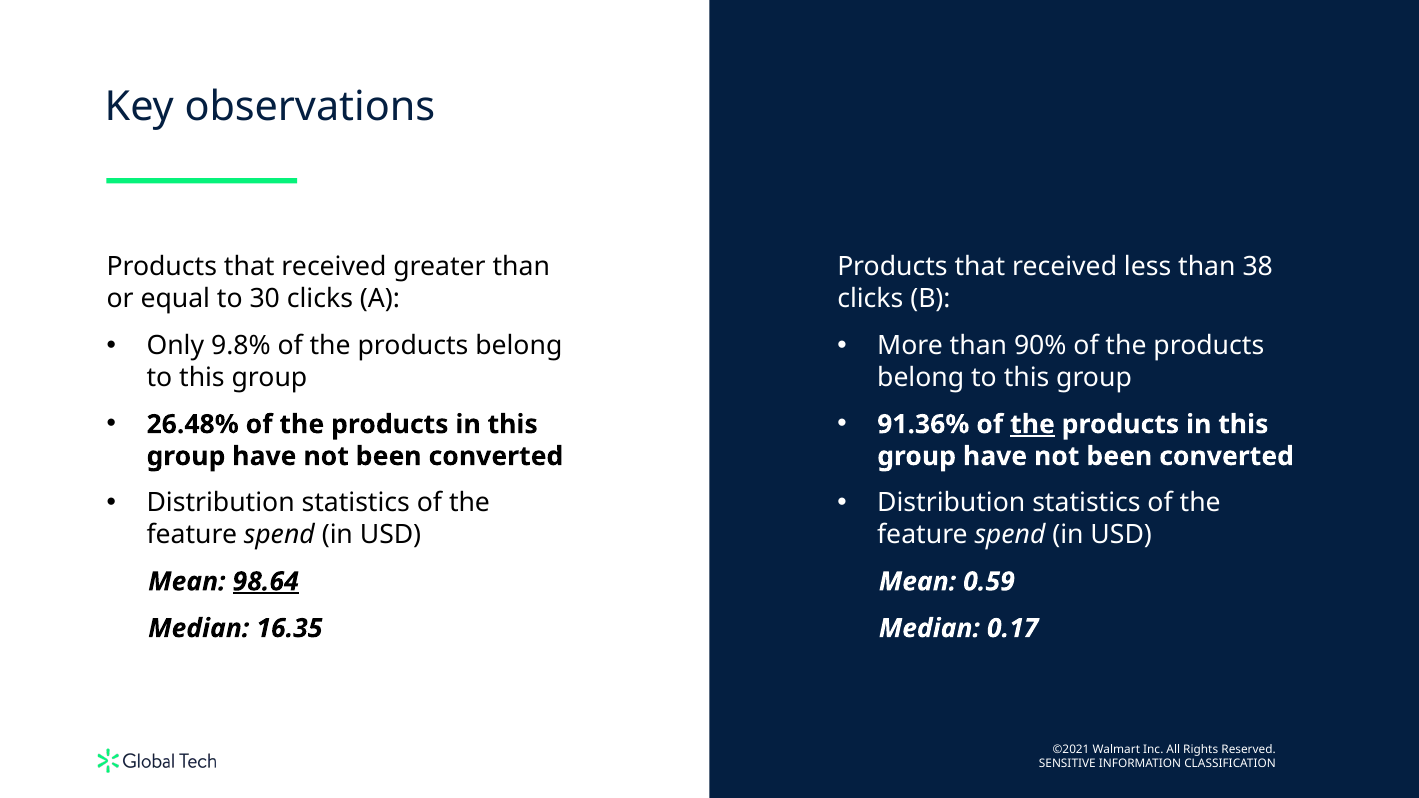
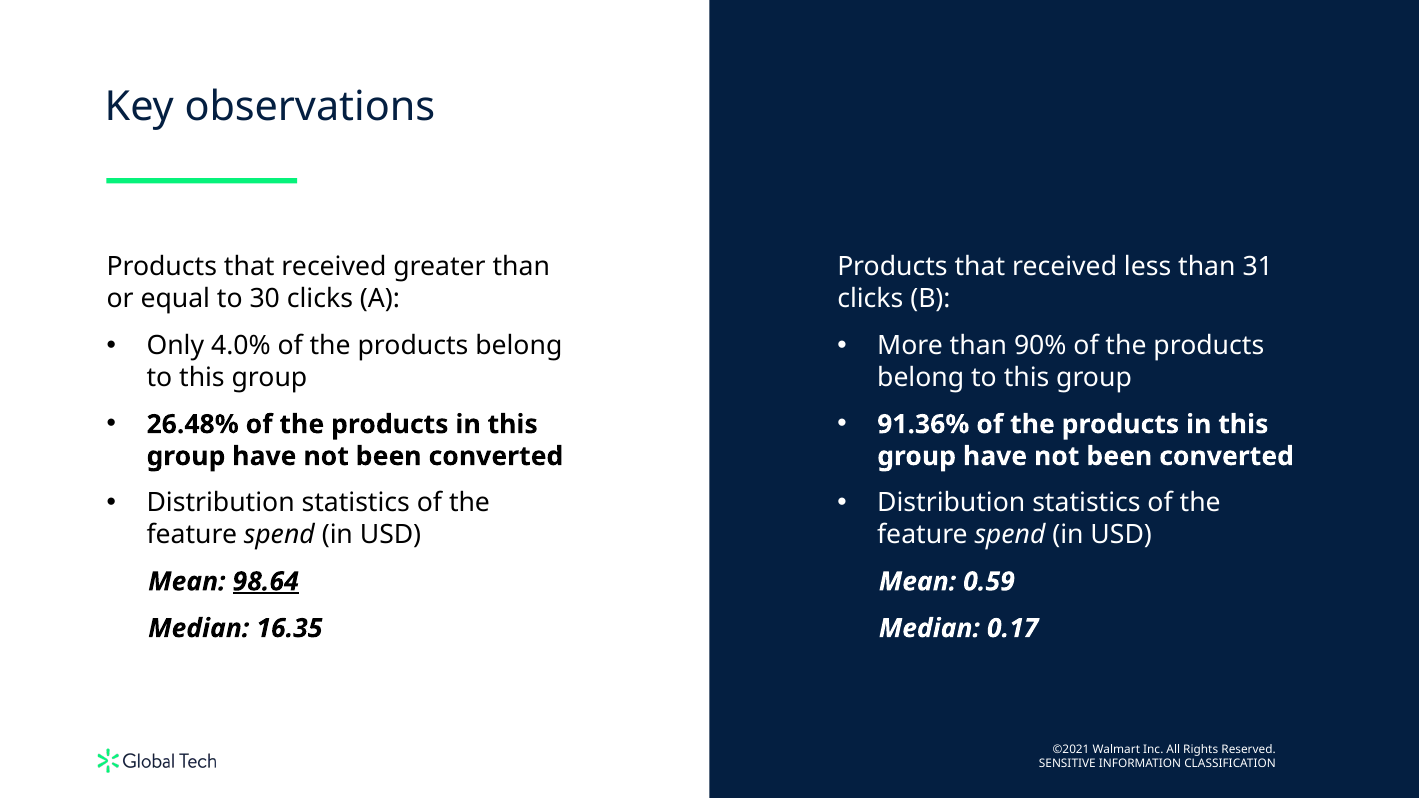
38: 38 -> 31
9.8%: 9.8% -> 4.0%
the at (1032, 425) underline: present -> none
